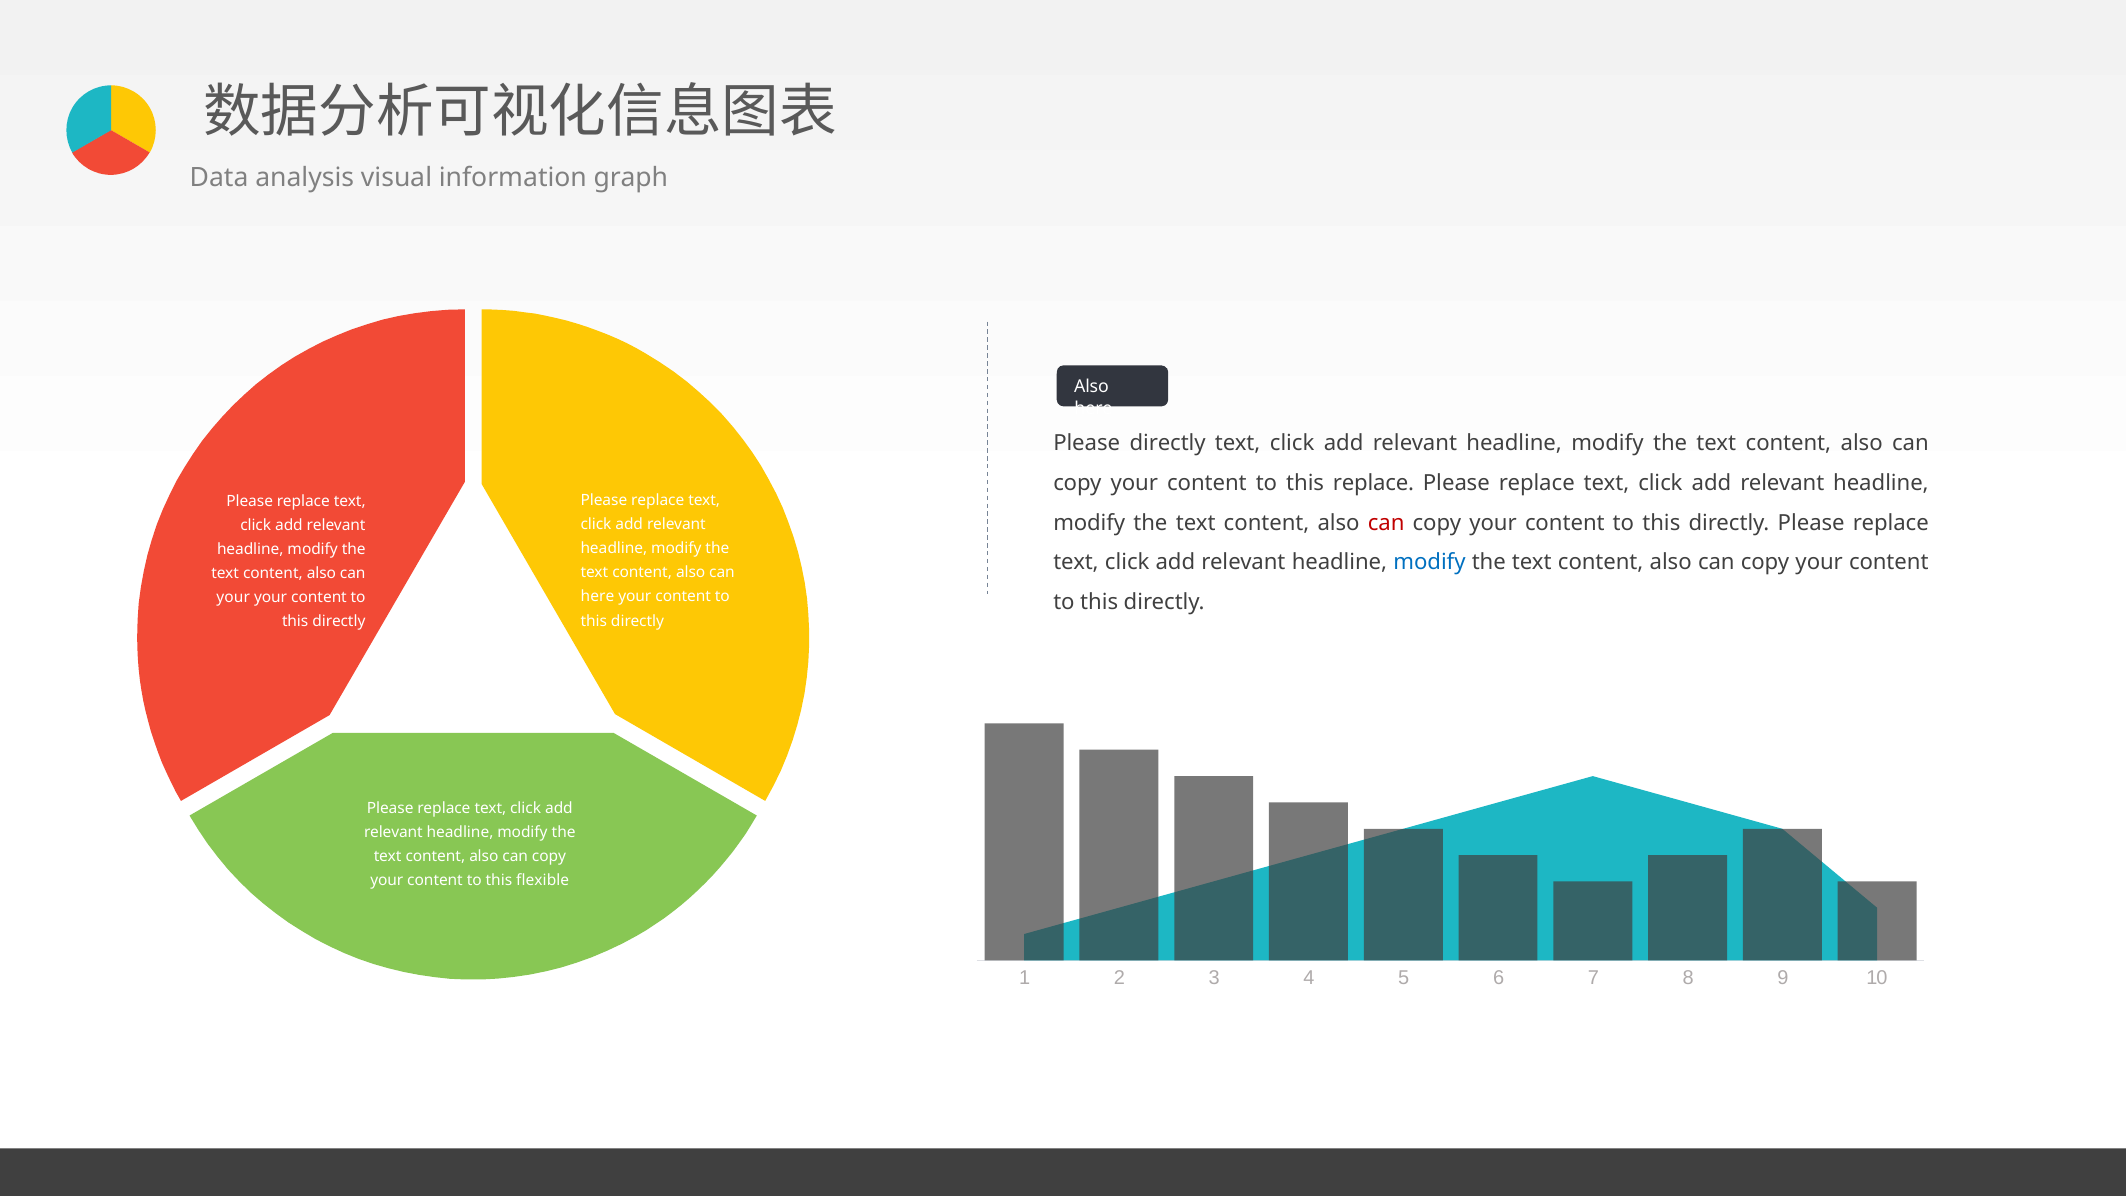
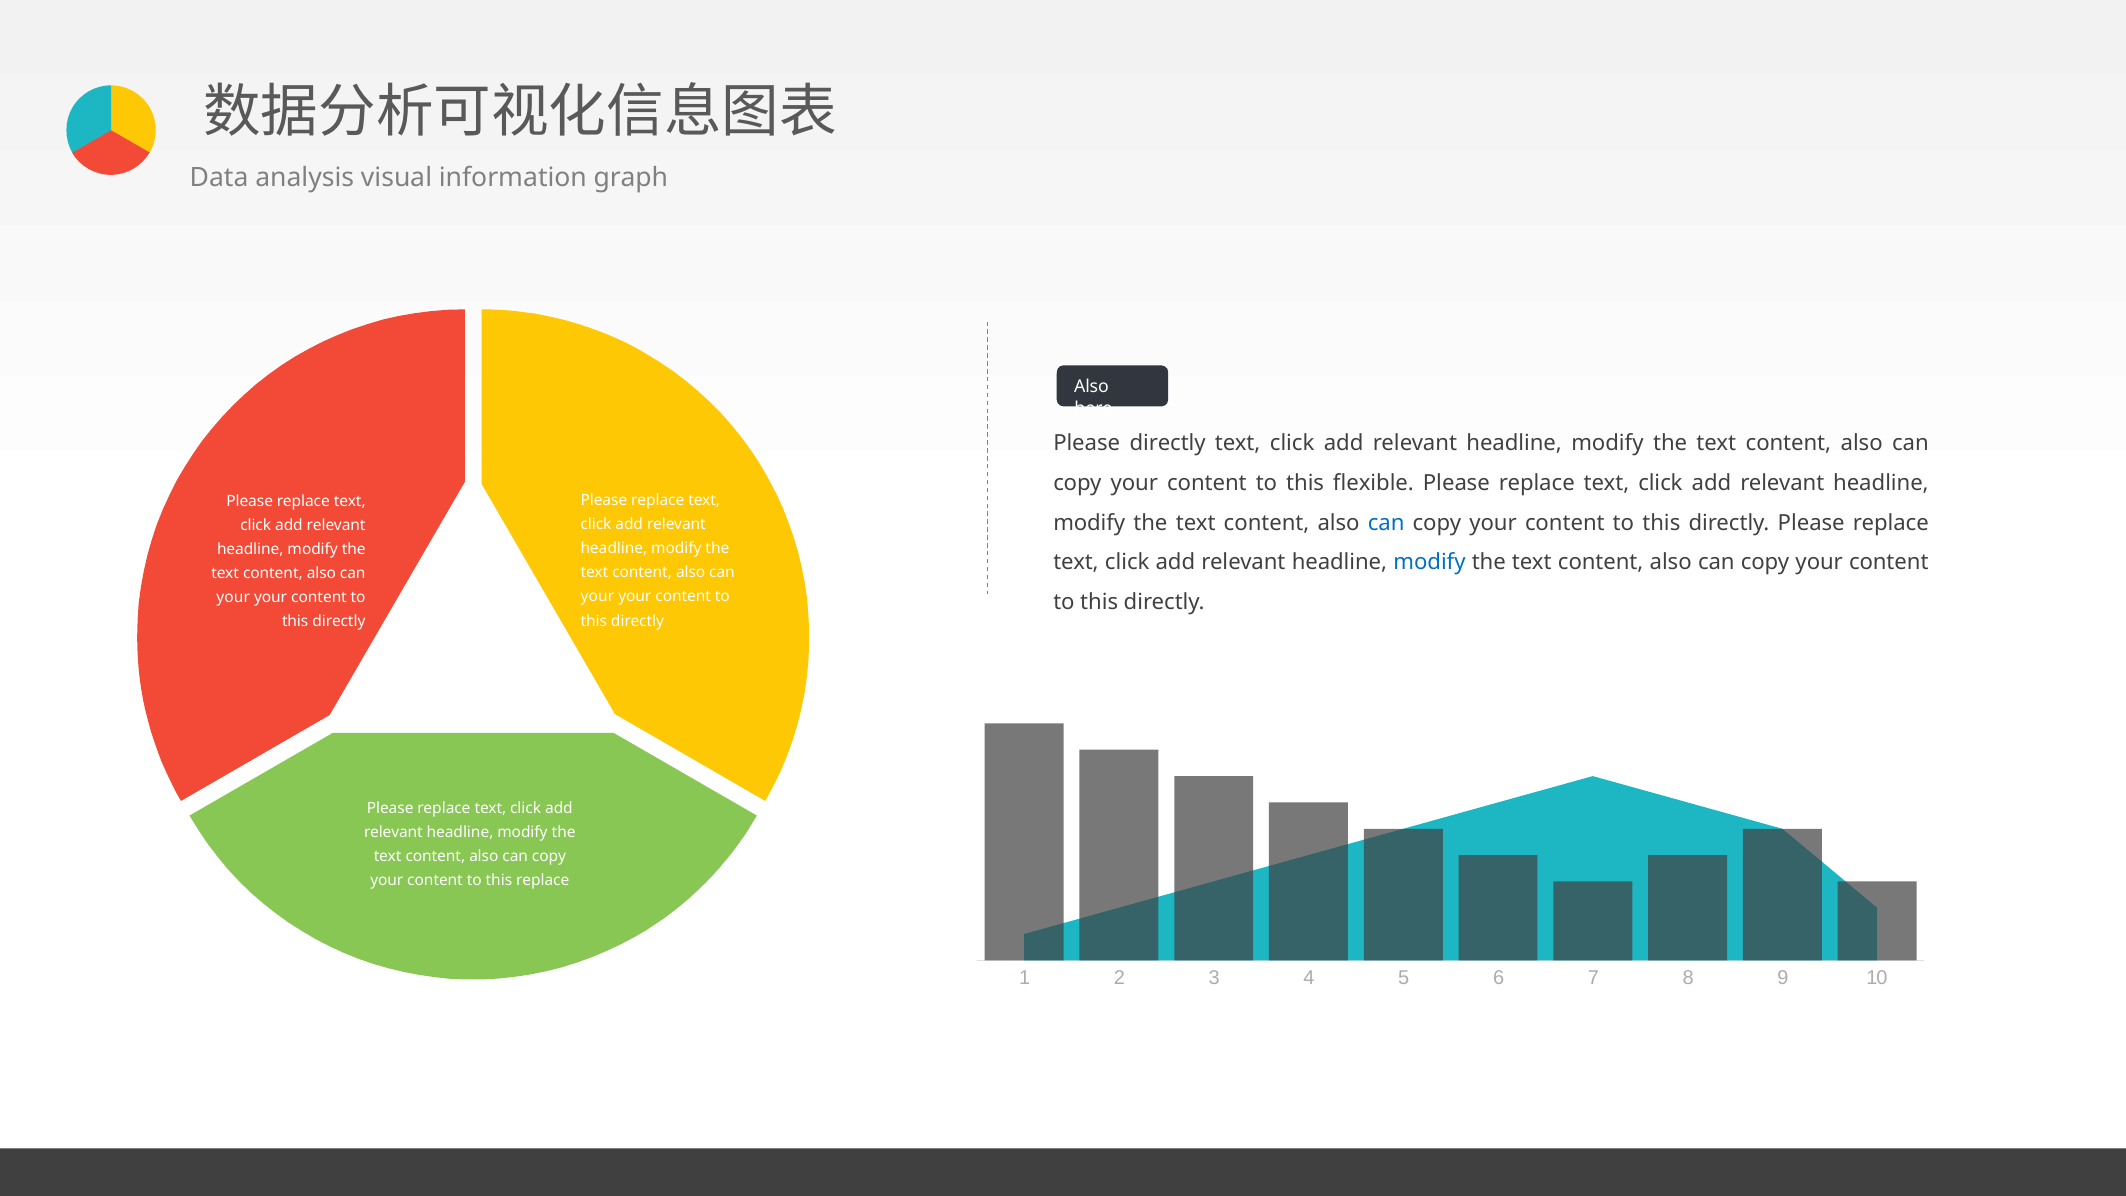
this replace: replace -> flexible
can at (1386, 523) colour: red -> blue
here at (597, 597): here -> your
this flexible: flexible -> replace
